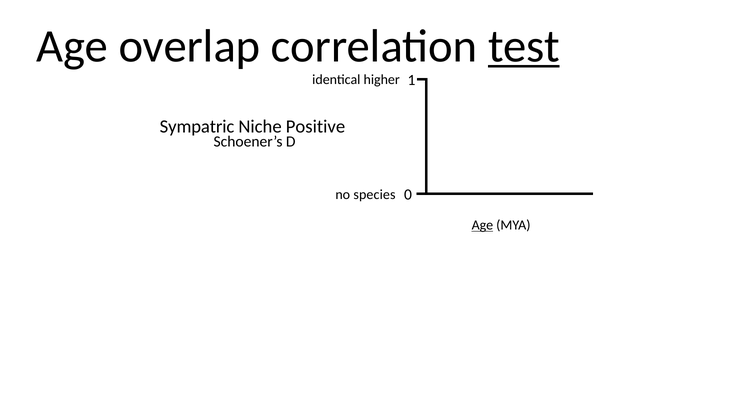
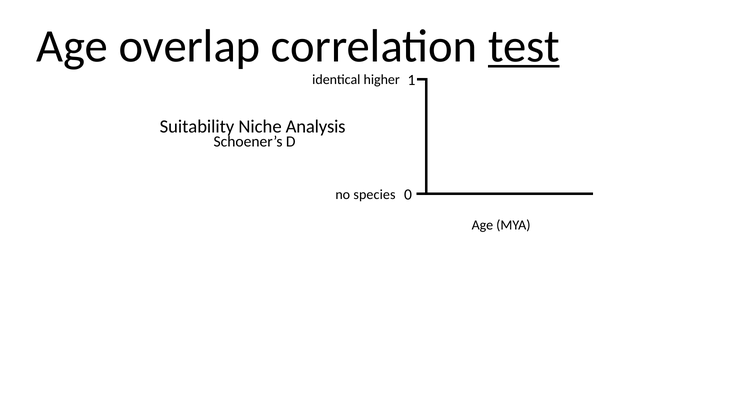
Sympatric: Sympatric -> Suitability
Positive: Positive -> Analysis
Age at (482, 225) underline: present -> none
